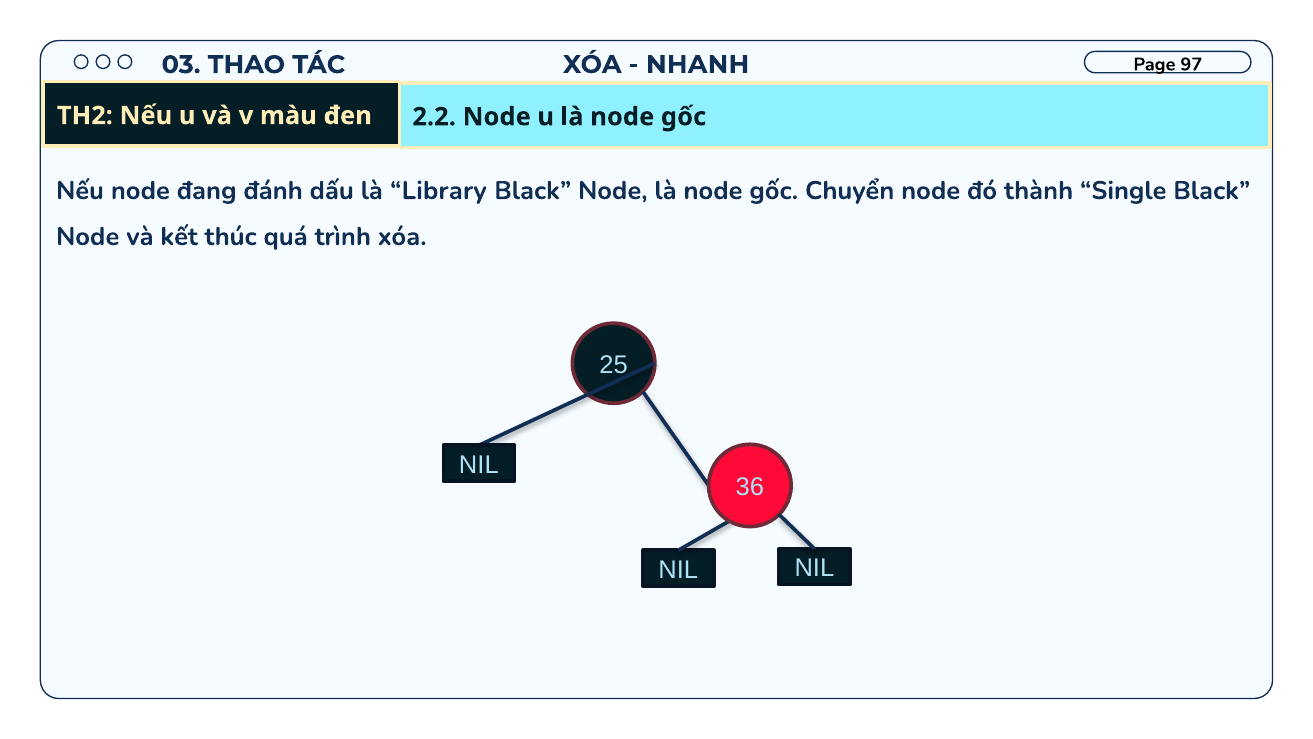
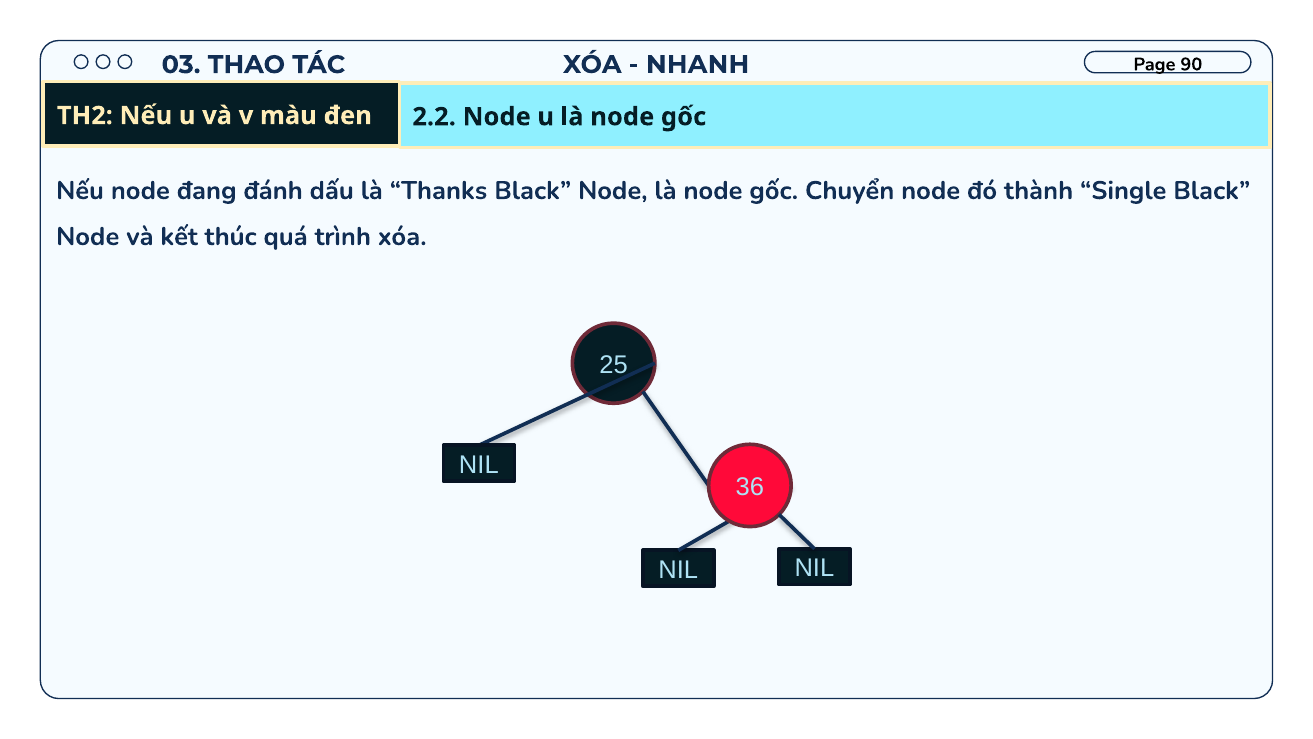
97: 97 -> 90
Library: Library -> Thanks
